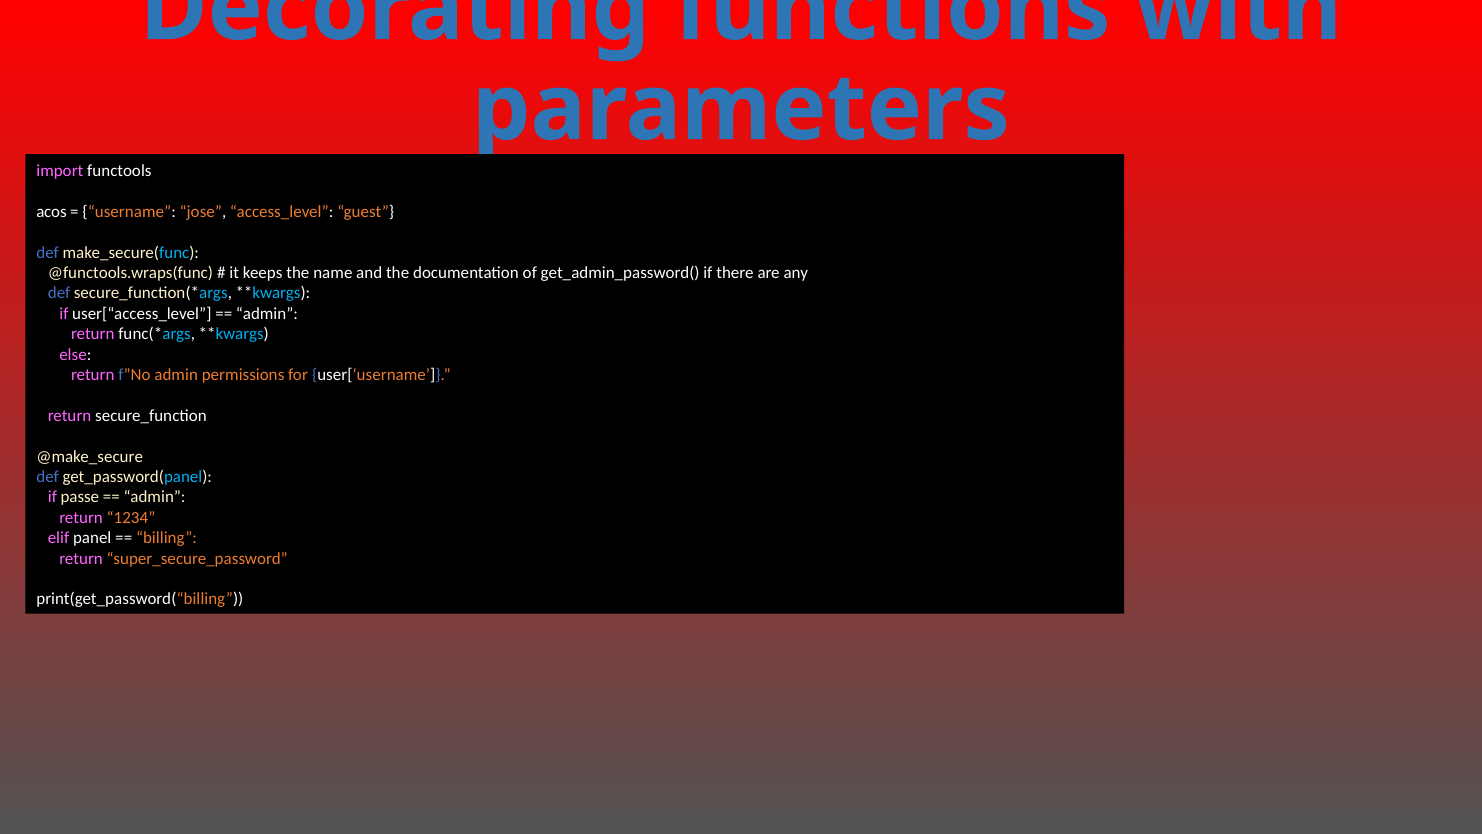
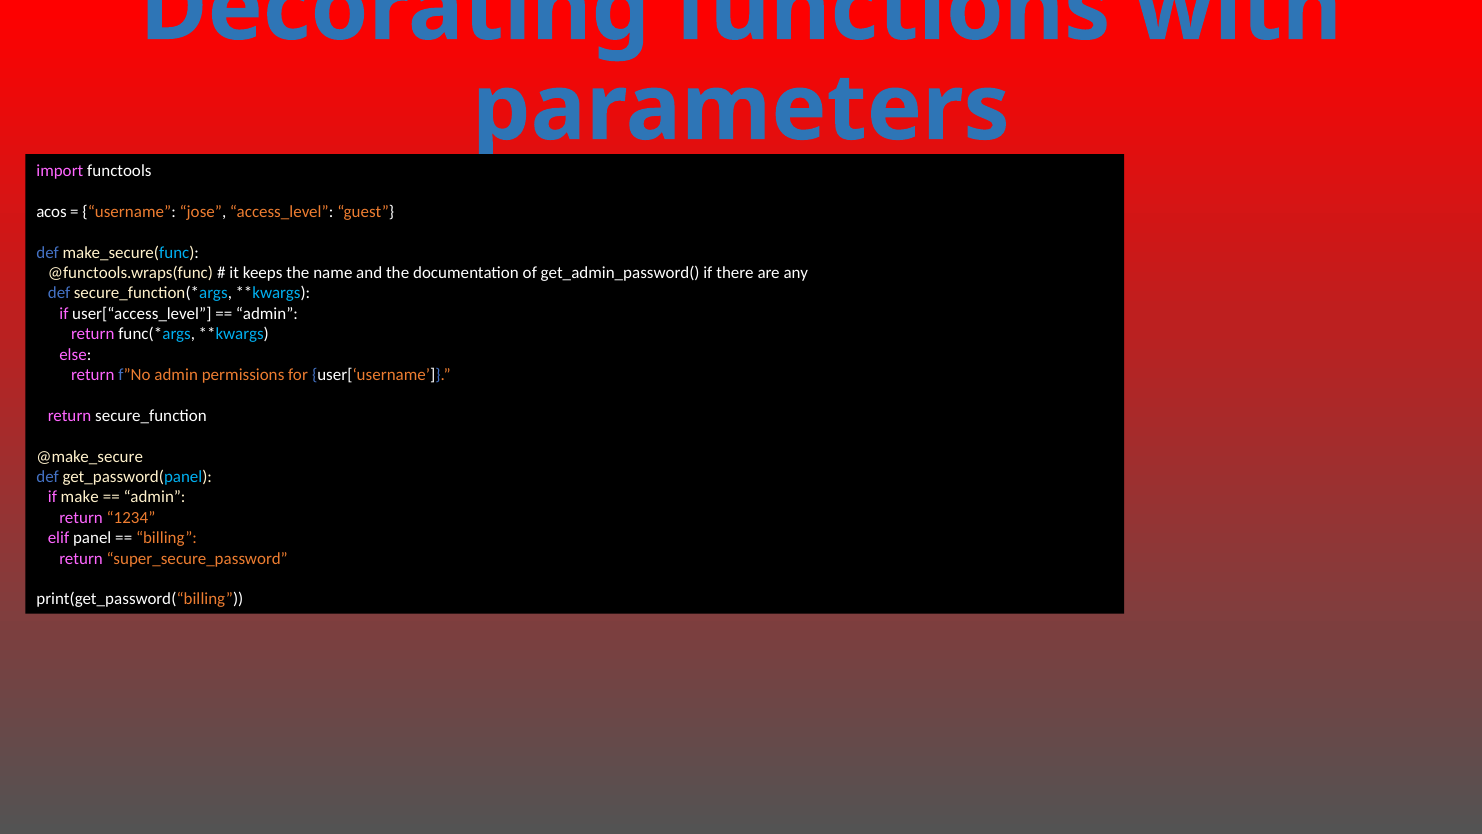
passe: passe -> make
